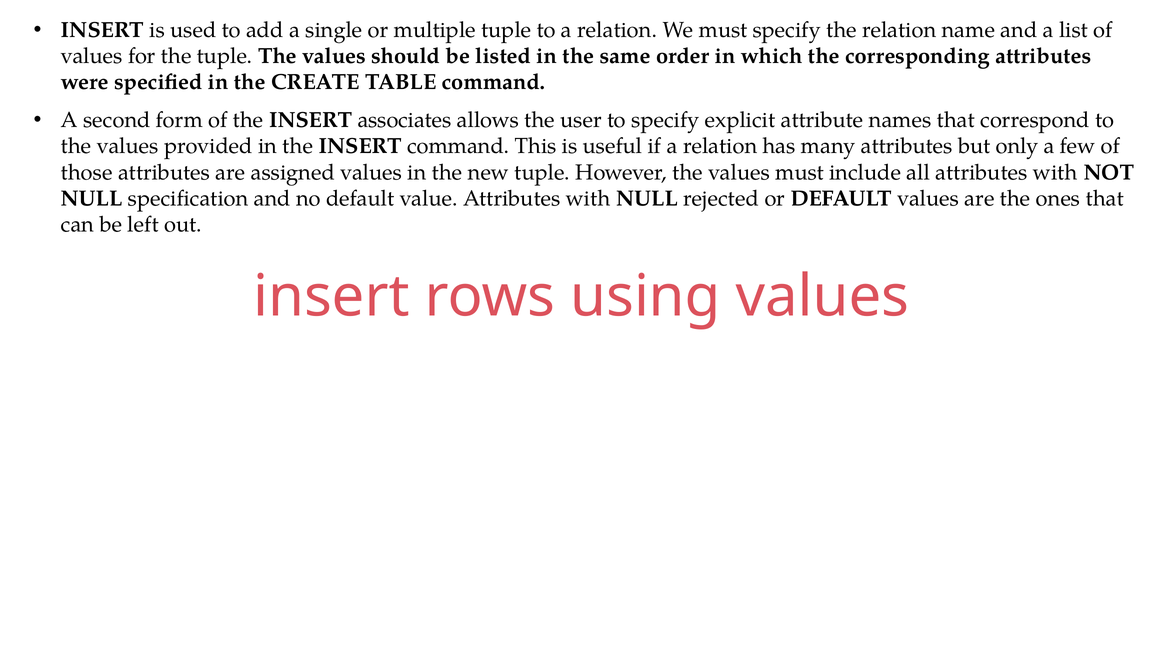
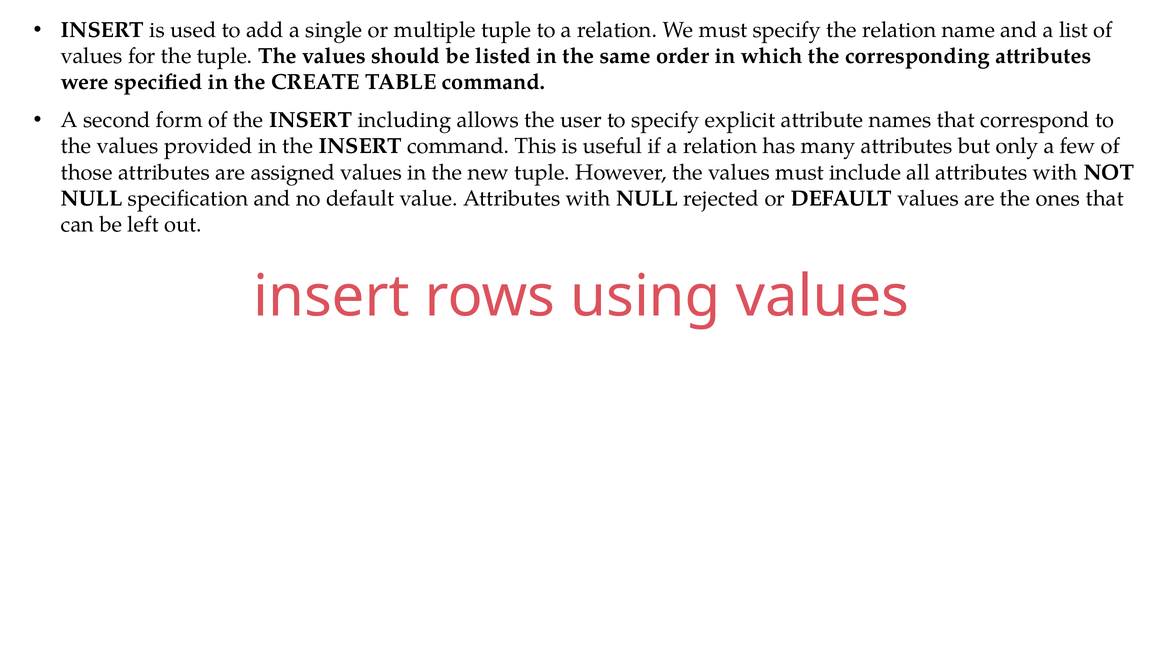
associates: associates -> including
